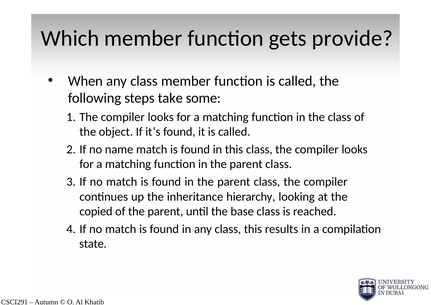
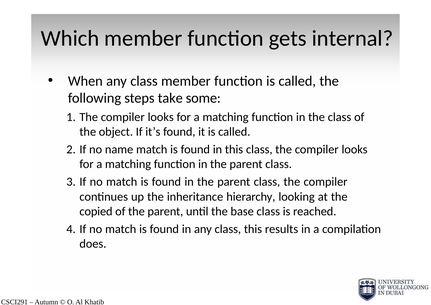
provide: provide -> internal
state: state -> does
